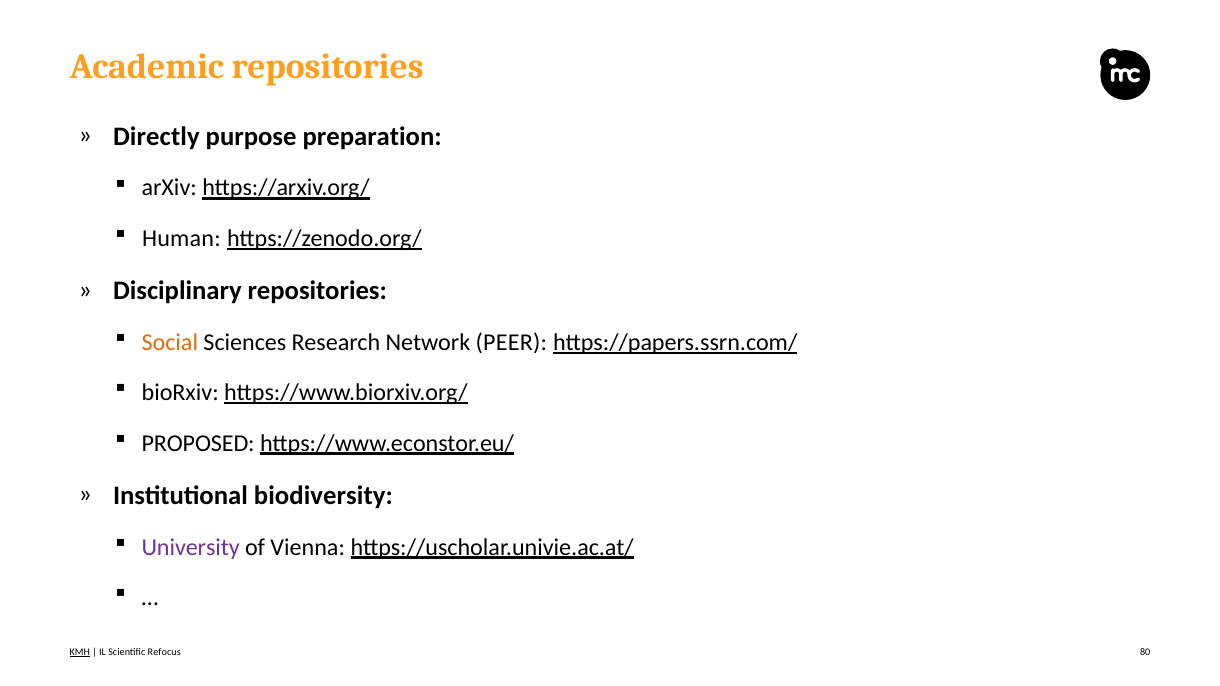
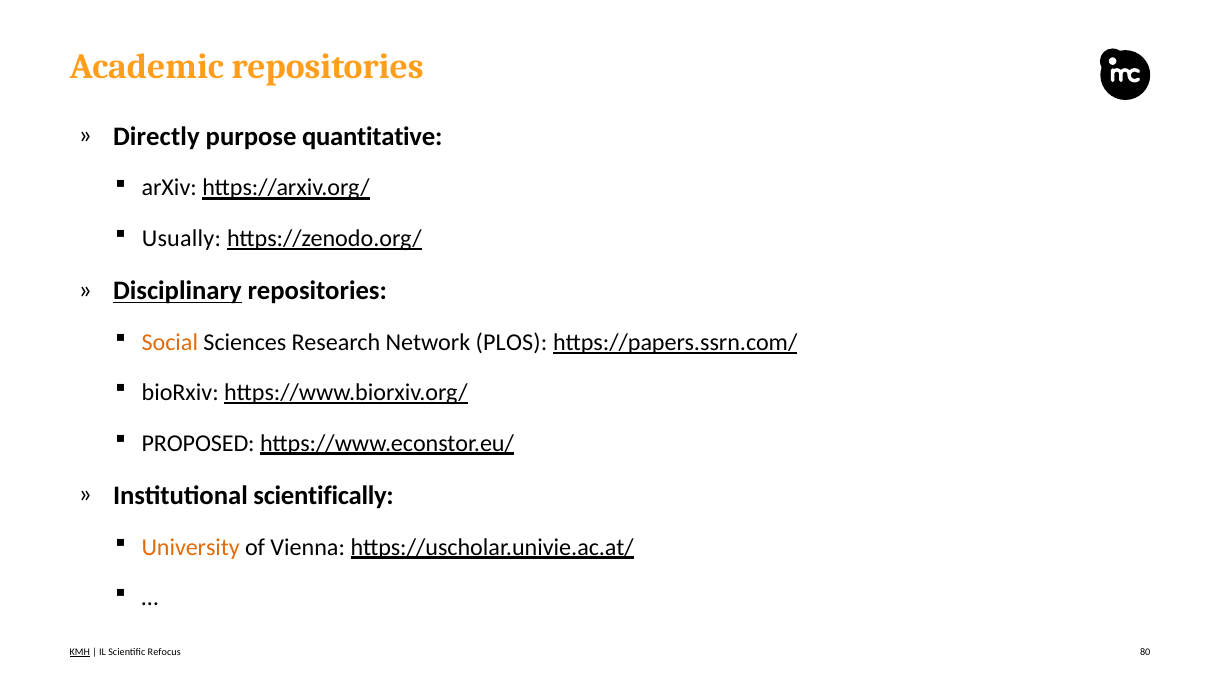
preparation: preparation -> quantitative
Human: Human -> Usually
Disciplinary underline: none -> present
PEER: PEER -> PLOS
biodiversity: biodiversity -> scientifically
University colour: purple -> orange
